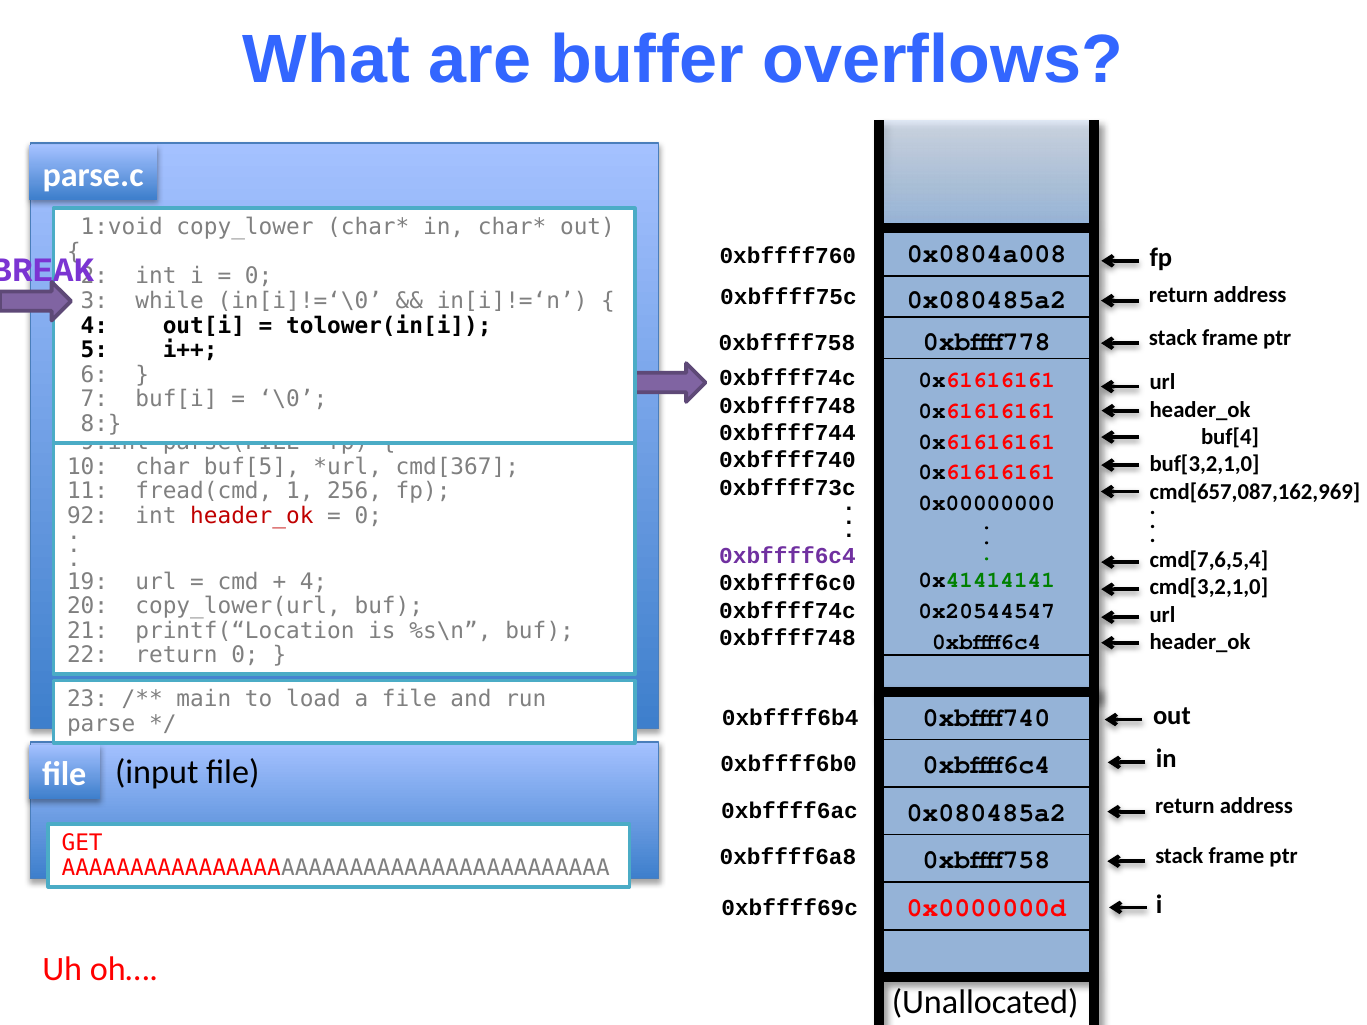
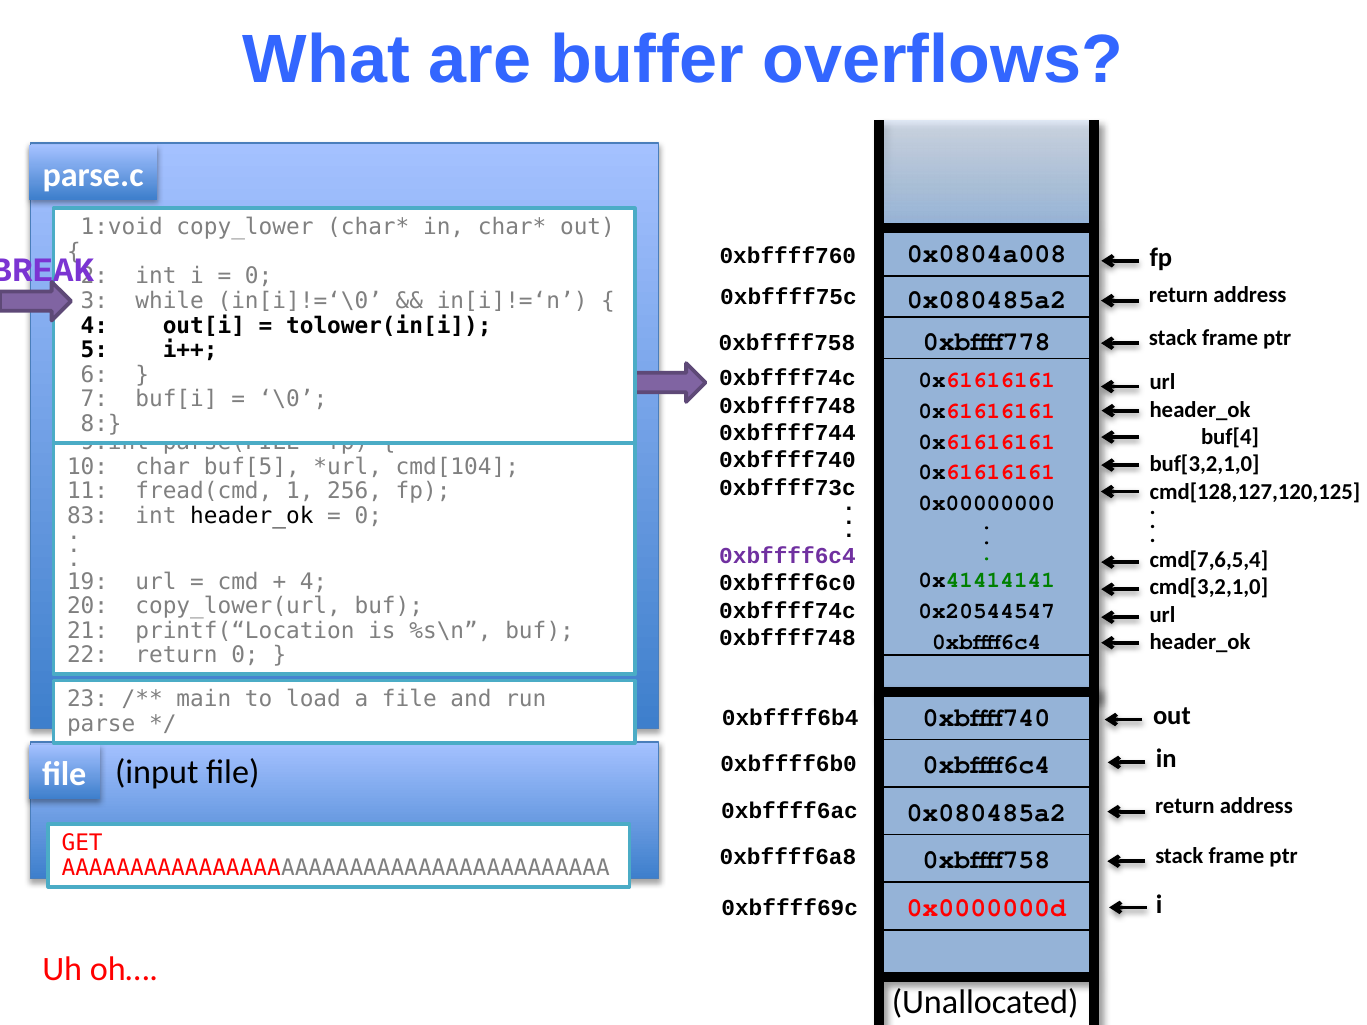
cmd[367: cmd[367 -> cmd[104
cmd[657,087,162,969: cmd[657,087,162,969 -> cmd[128,127,120,125
92: 92 -> 83
header_ok at (252, 516) colour: red -> black
